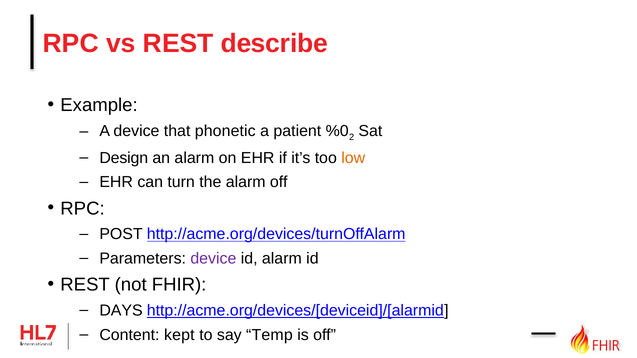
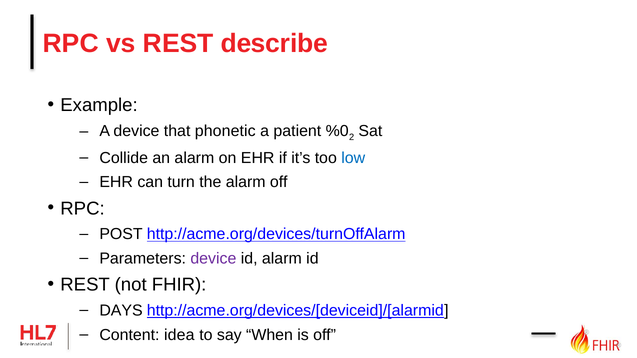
Design: Design -> Collide
low colour: orange -> blue
kept: kept -> idea
Temp: Temp -> When
